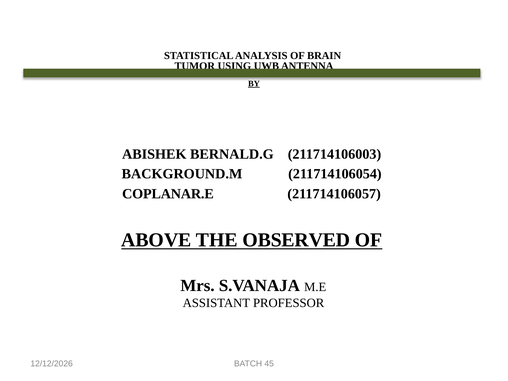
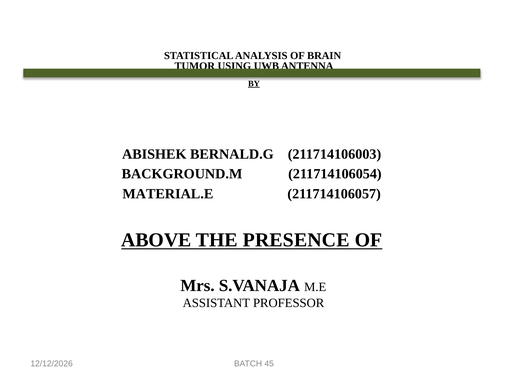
COPLANAR.E: COPLANAR.E -> MATERIAL.E
OBSERVED: OBSERVED -> PRESENCE
